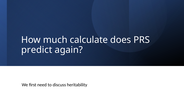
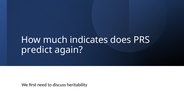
calculate: calculate -> indicates
